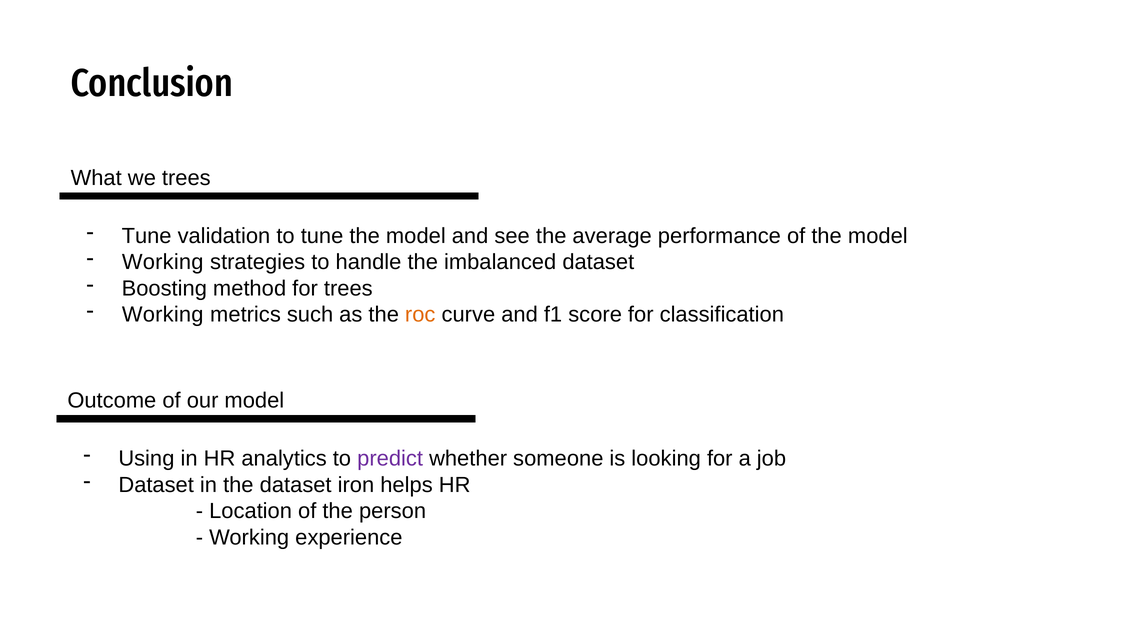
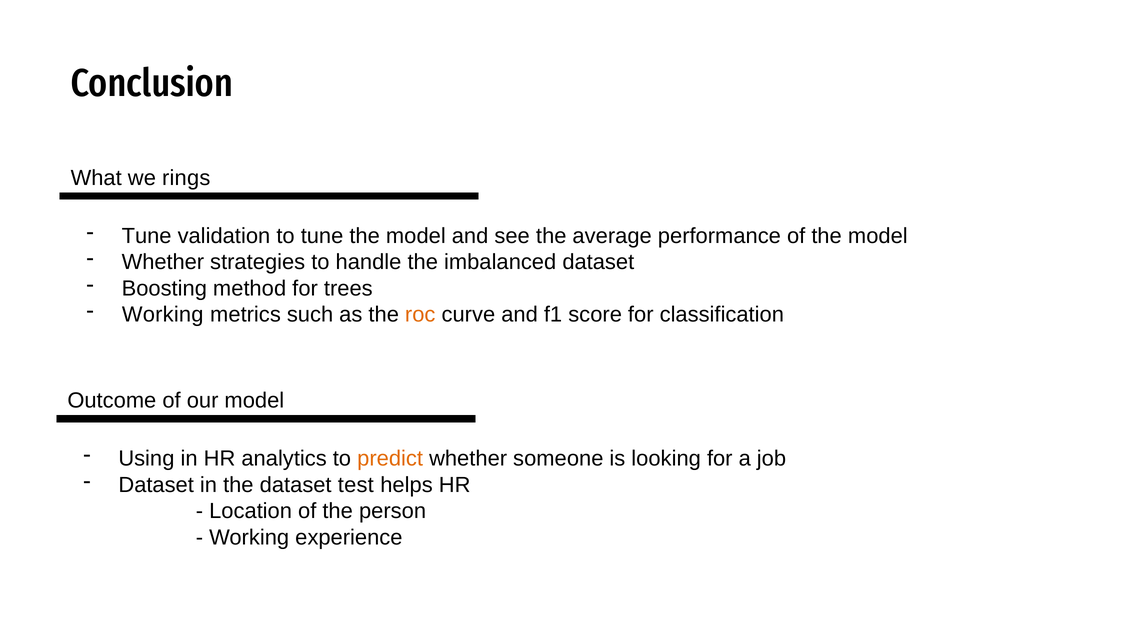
we trees: trees -> rings
Working at (163, 262): Working -> Whether
predict colour: purple -> orange
iron: iron -> test
